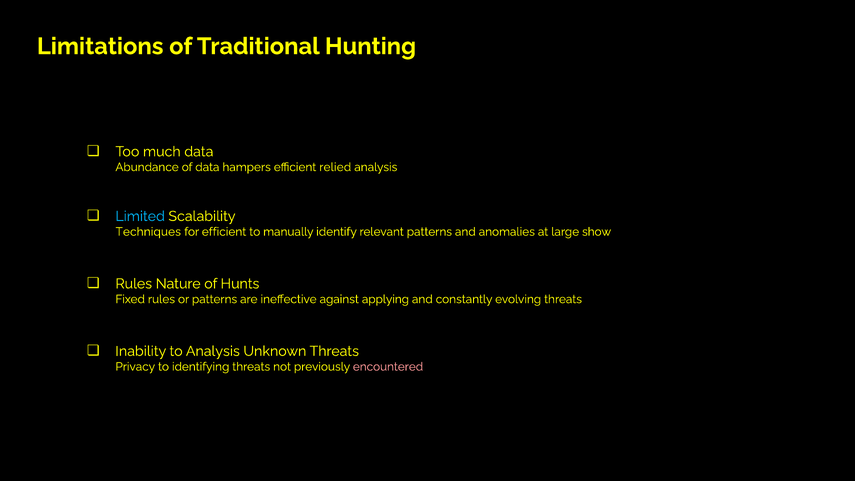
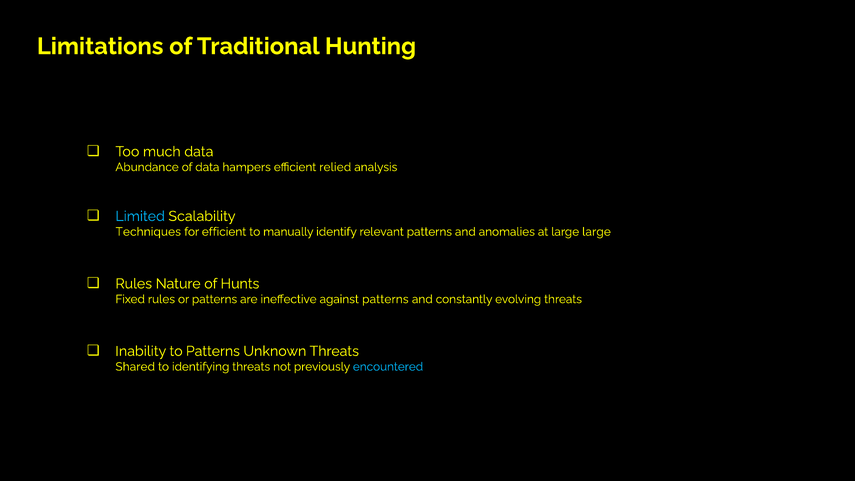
large show: show -> large
against applying: applying -> patterns
to Analysis: Analysis -> Patterns
Privacy: Privacy -> Shared
encountered colour: pink -> light blue
